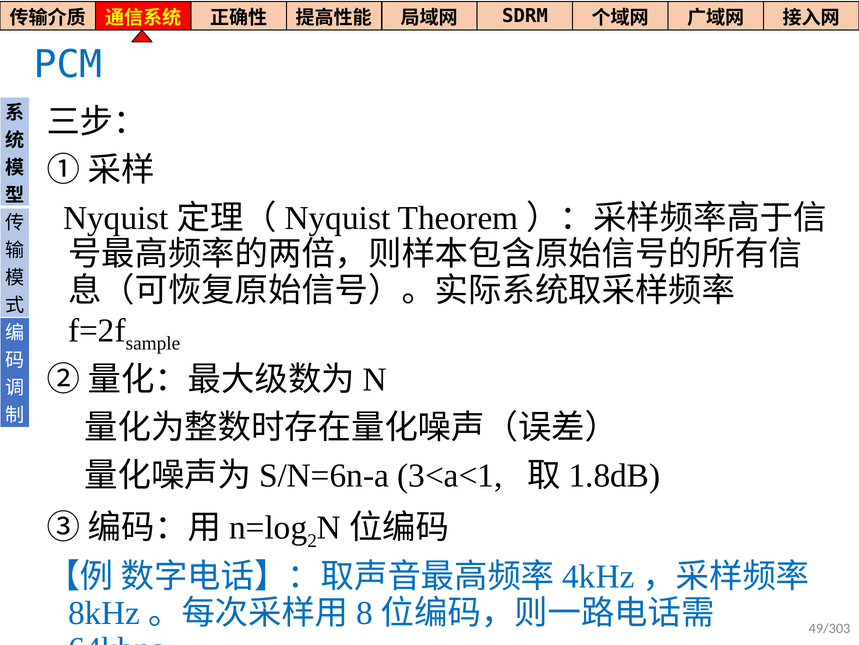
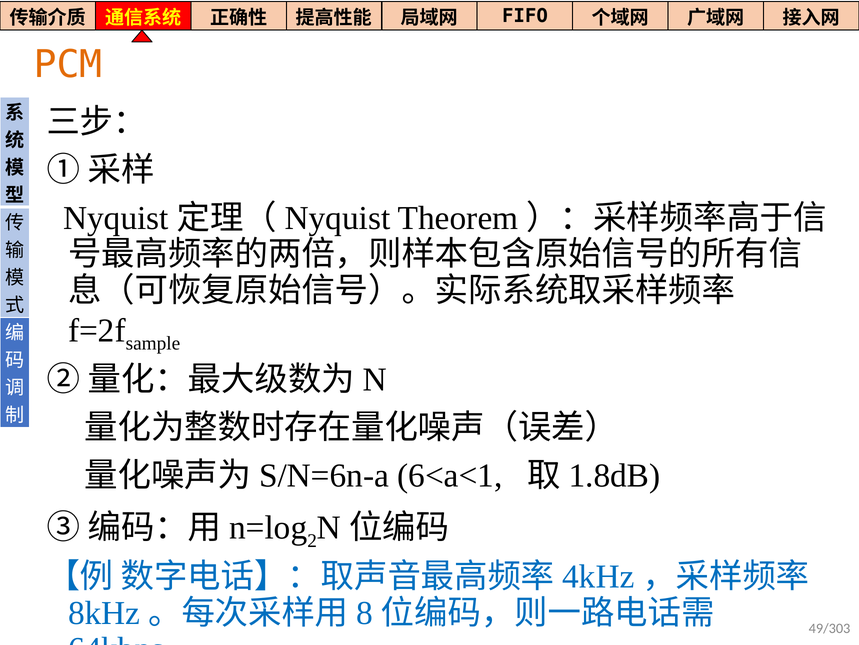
SDRM: SDRM -> FIFO
PCM colour: blue -> orange
3<a<1: 3<a<1 -> 6<a<1
